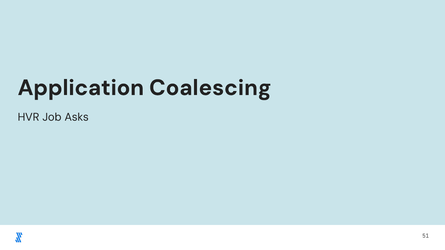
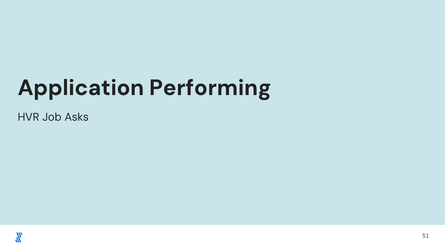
Coalescing: Coalescing -> Performing
